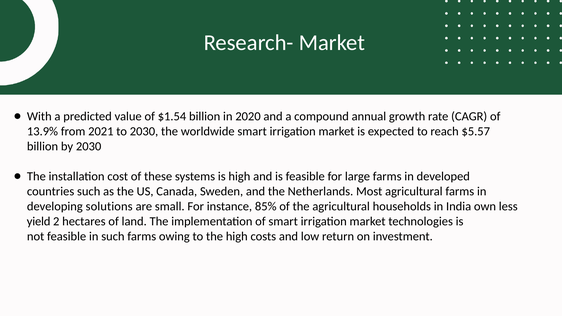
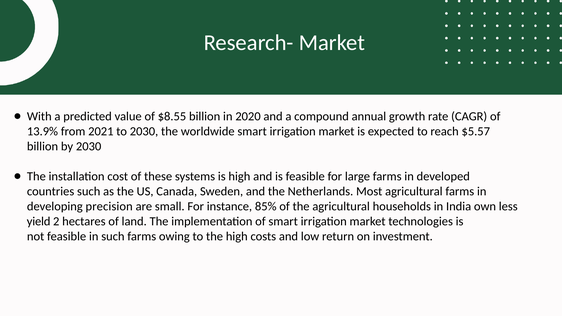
$1.54: $1.54 -> $8.55
solutions: solutions -> precision
